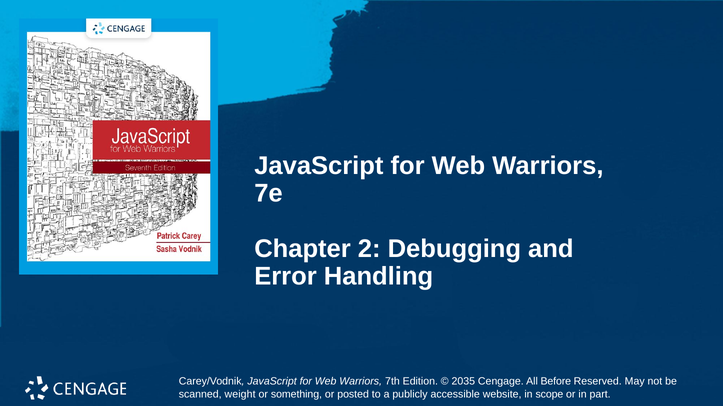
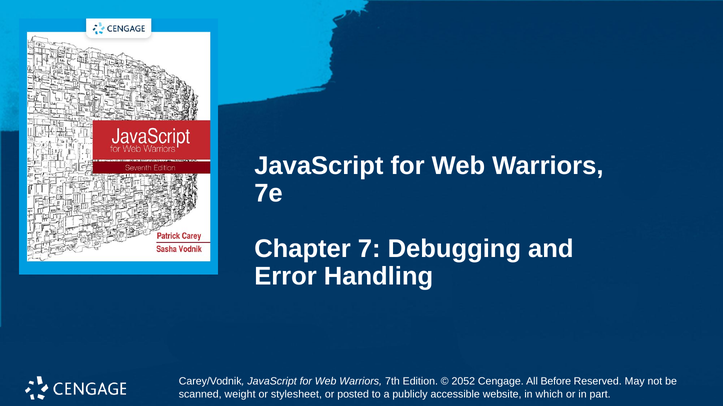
2: 2 -> 7
2035: 2035 -> 2052
something: something -> stylesheet
scope: scope -> which
